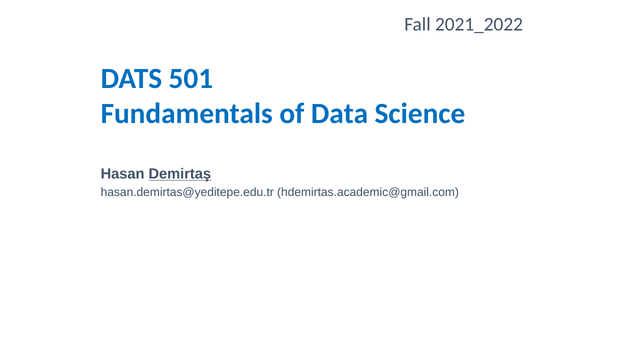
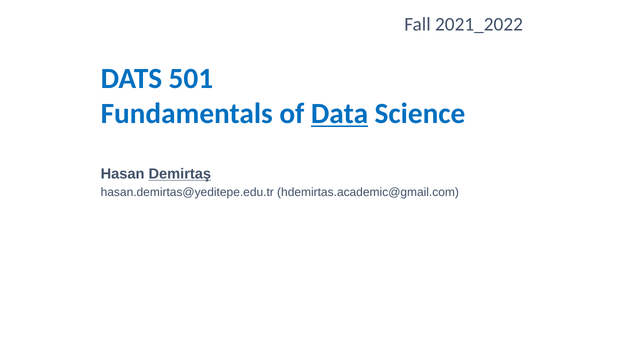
Data underline: none -> present
